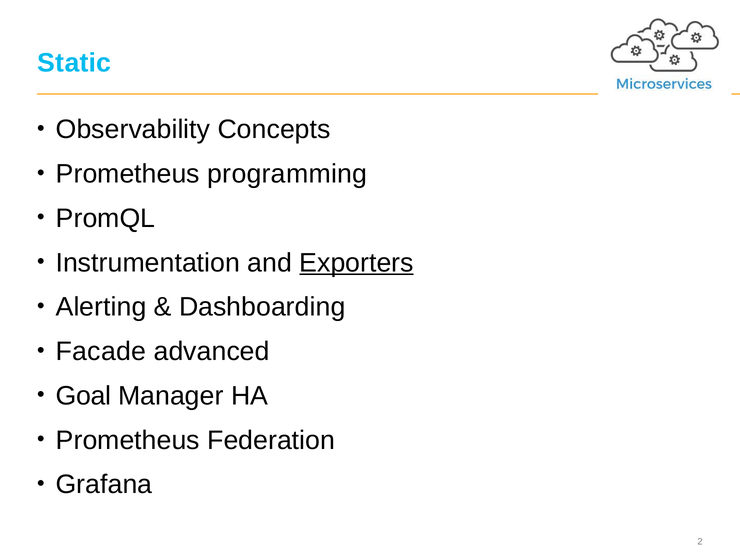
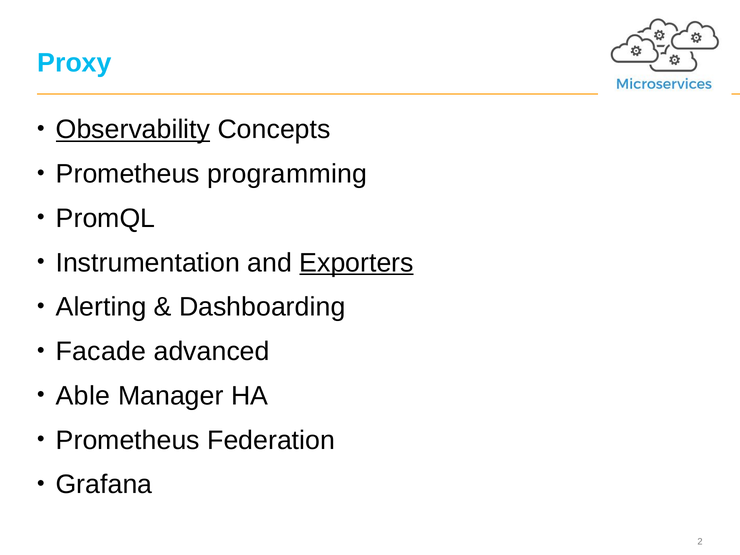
Static: Static -> Proxy
Observability underline: none -> present
Goal: Goal -> Able
